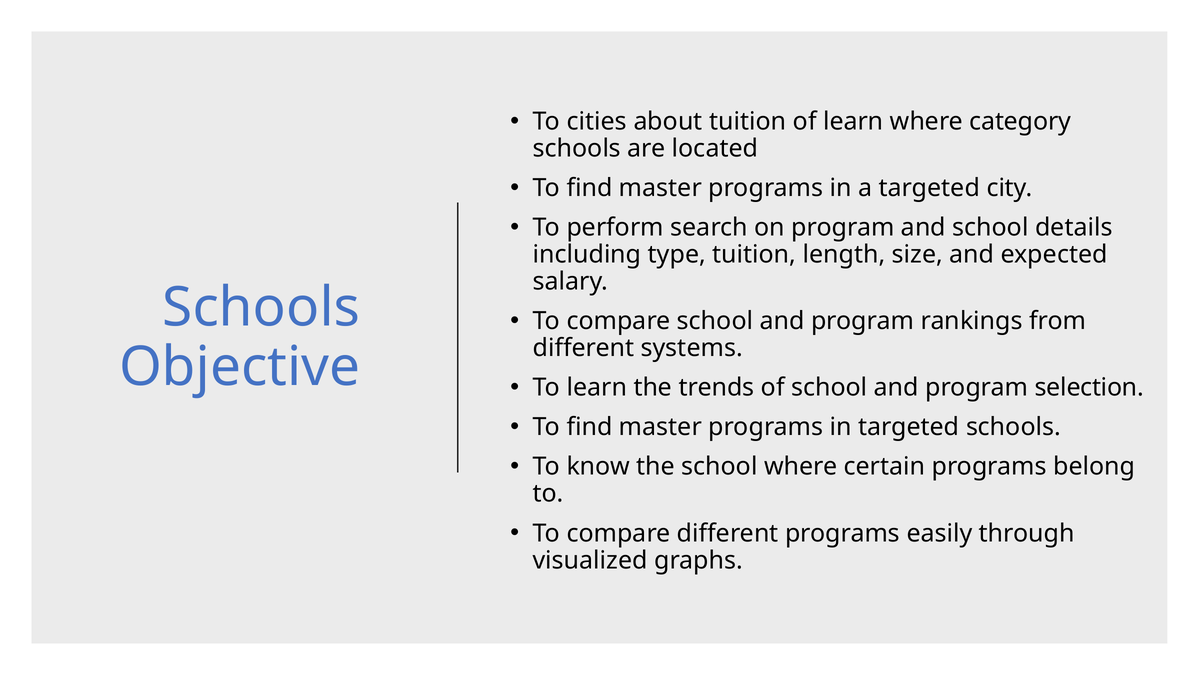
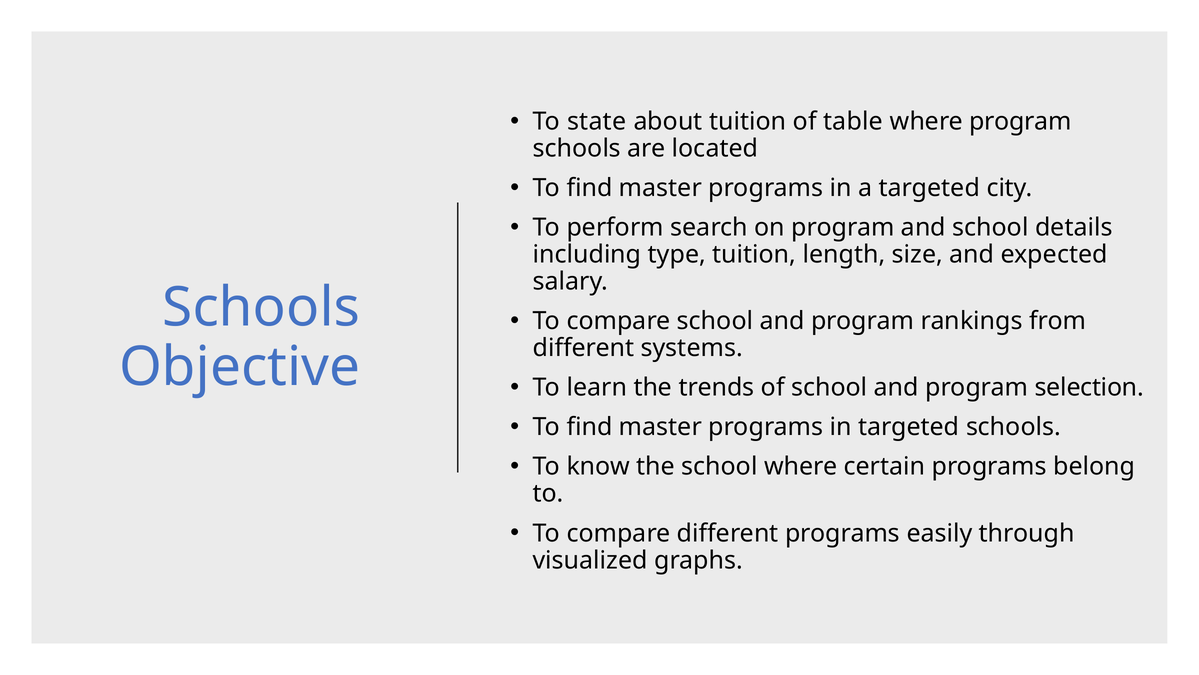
cities: cities -> state
of learn: learn -> table
where category: category -> program
